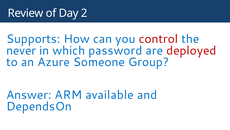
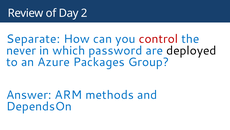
Supports: Supports -> Separate
deployed colour: red -> black
Someone: Someone -> Packages
available: available -> methods
